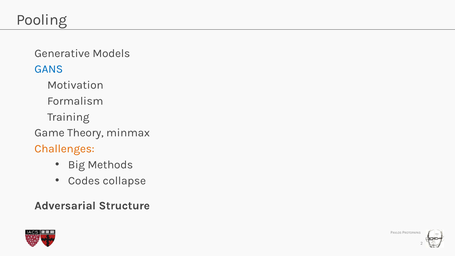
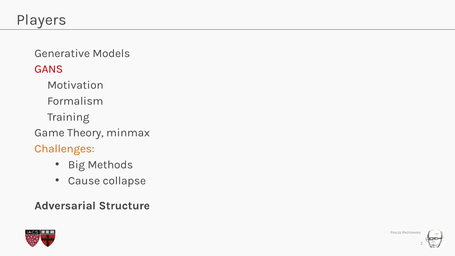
Pooling: Pooling -> Players
GANS colour: blue -> red
Codes: Codes -> Cause
